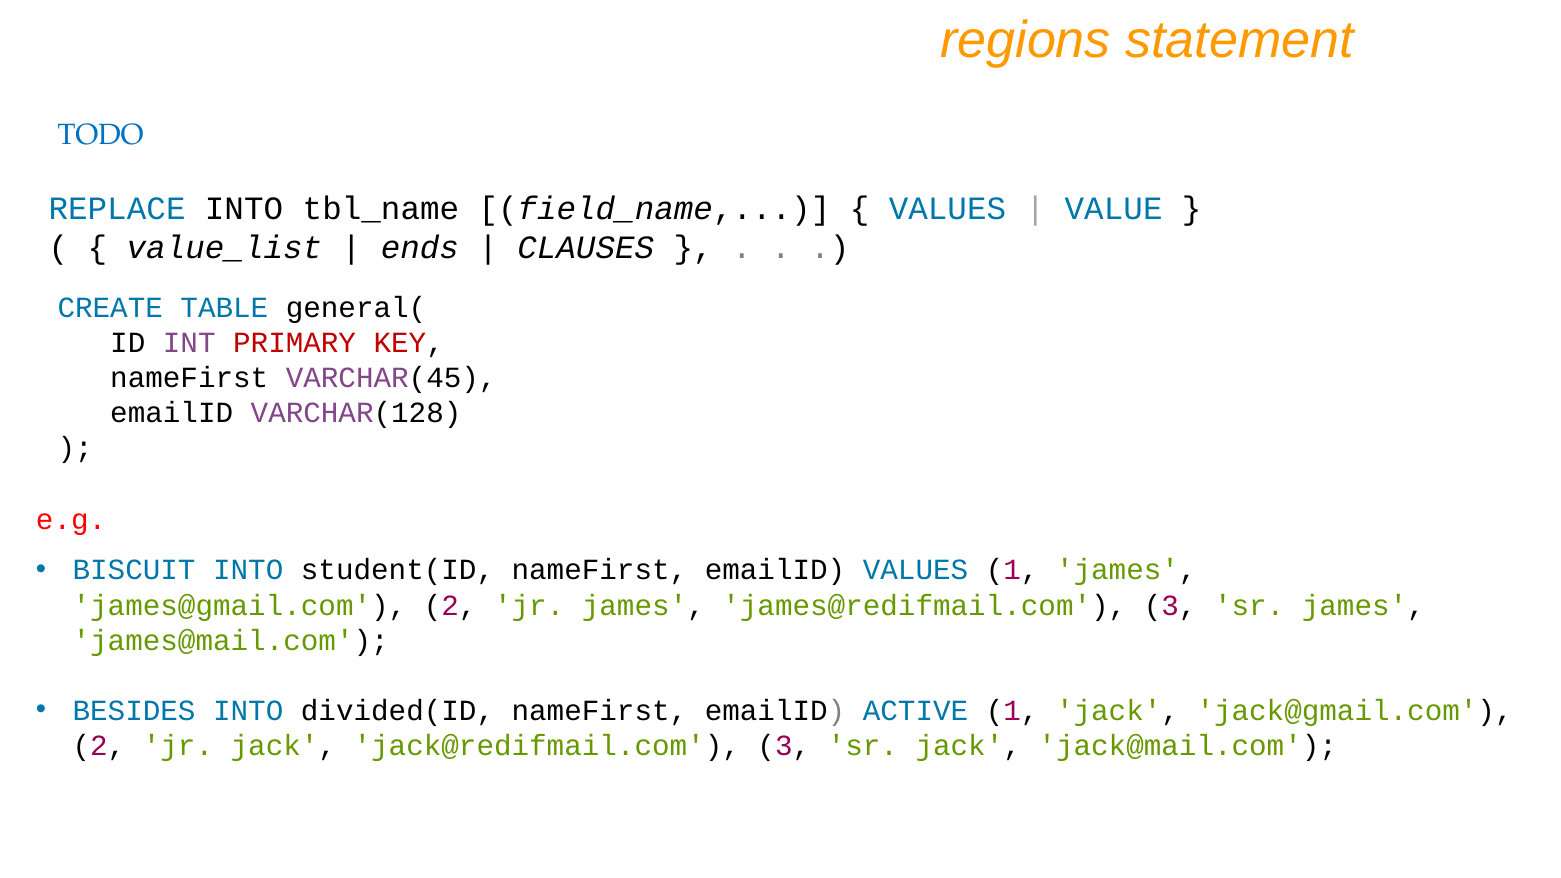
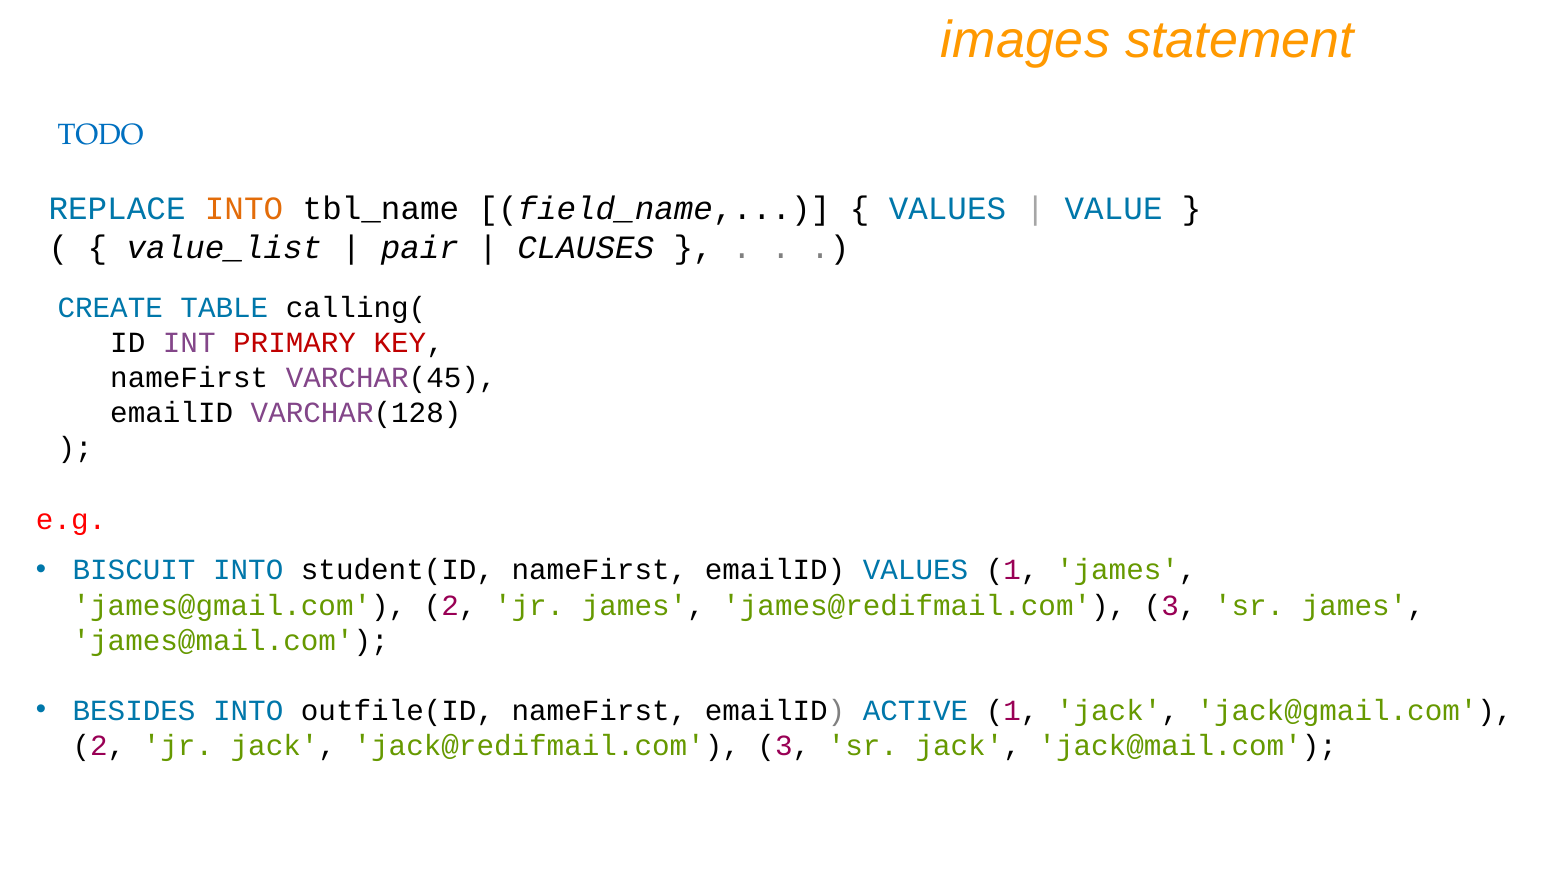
regions: regions -> images
INTO at (244, 208) colour: black -> orange
ends: ends -> pair
general(: general( -> calling(
divided(ID: divided(ID -> outfile(ID
